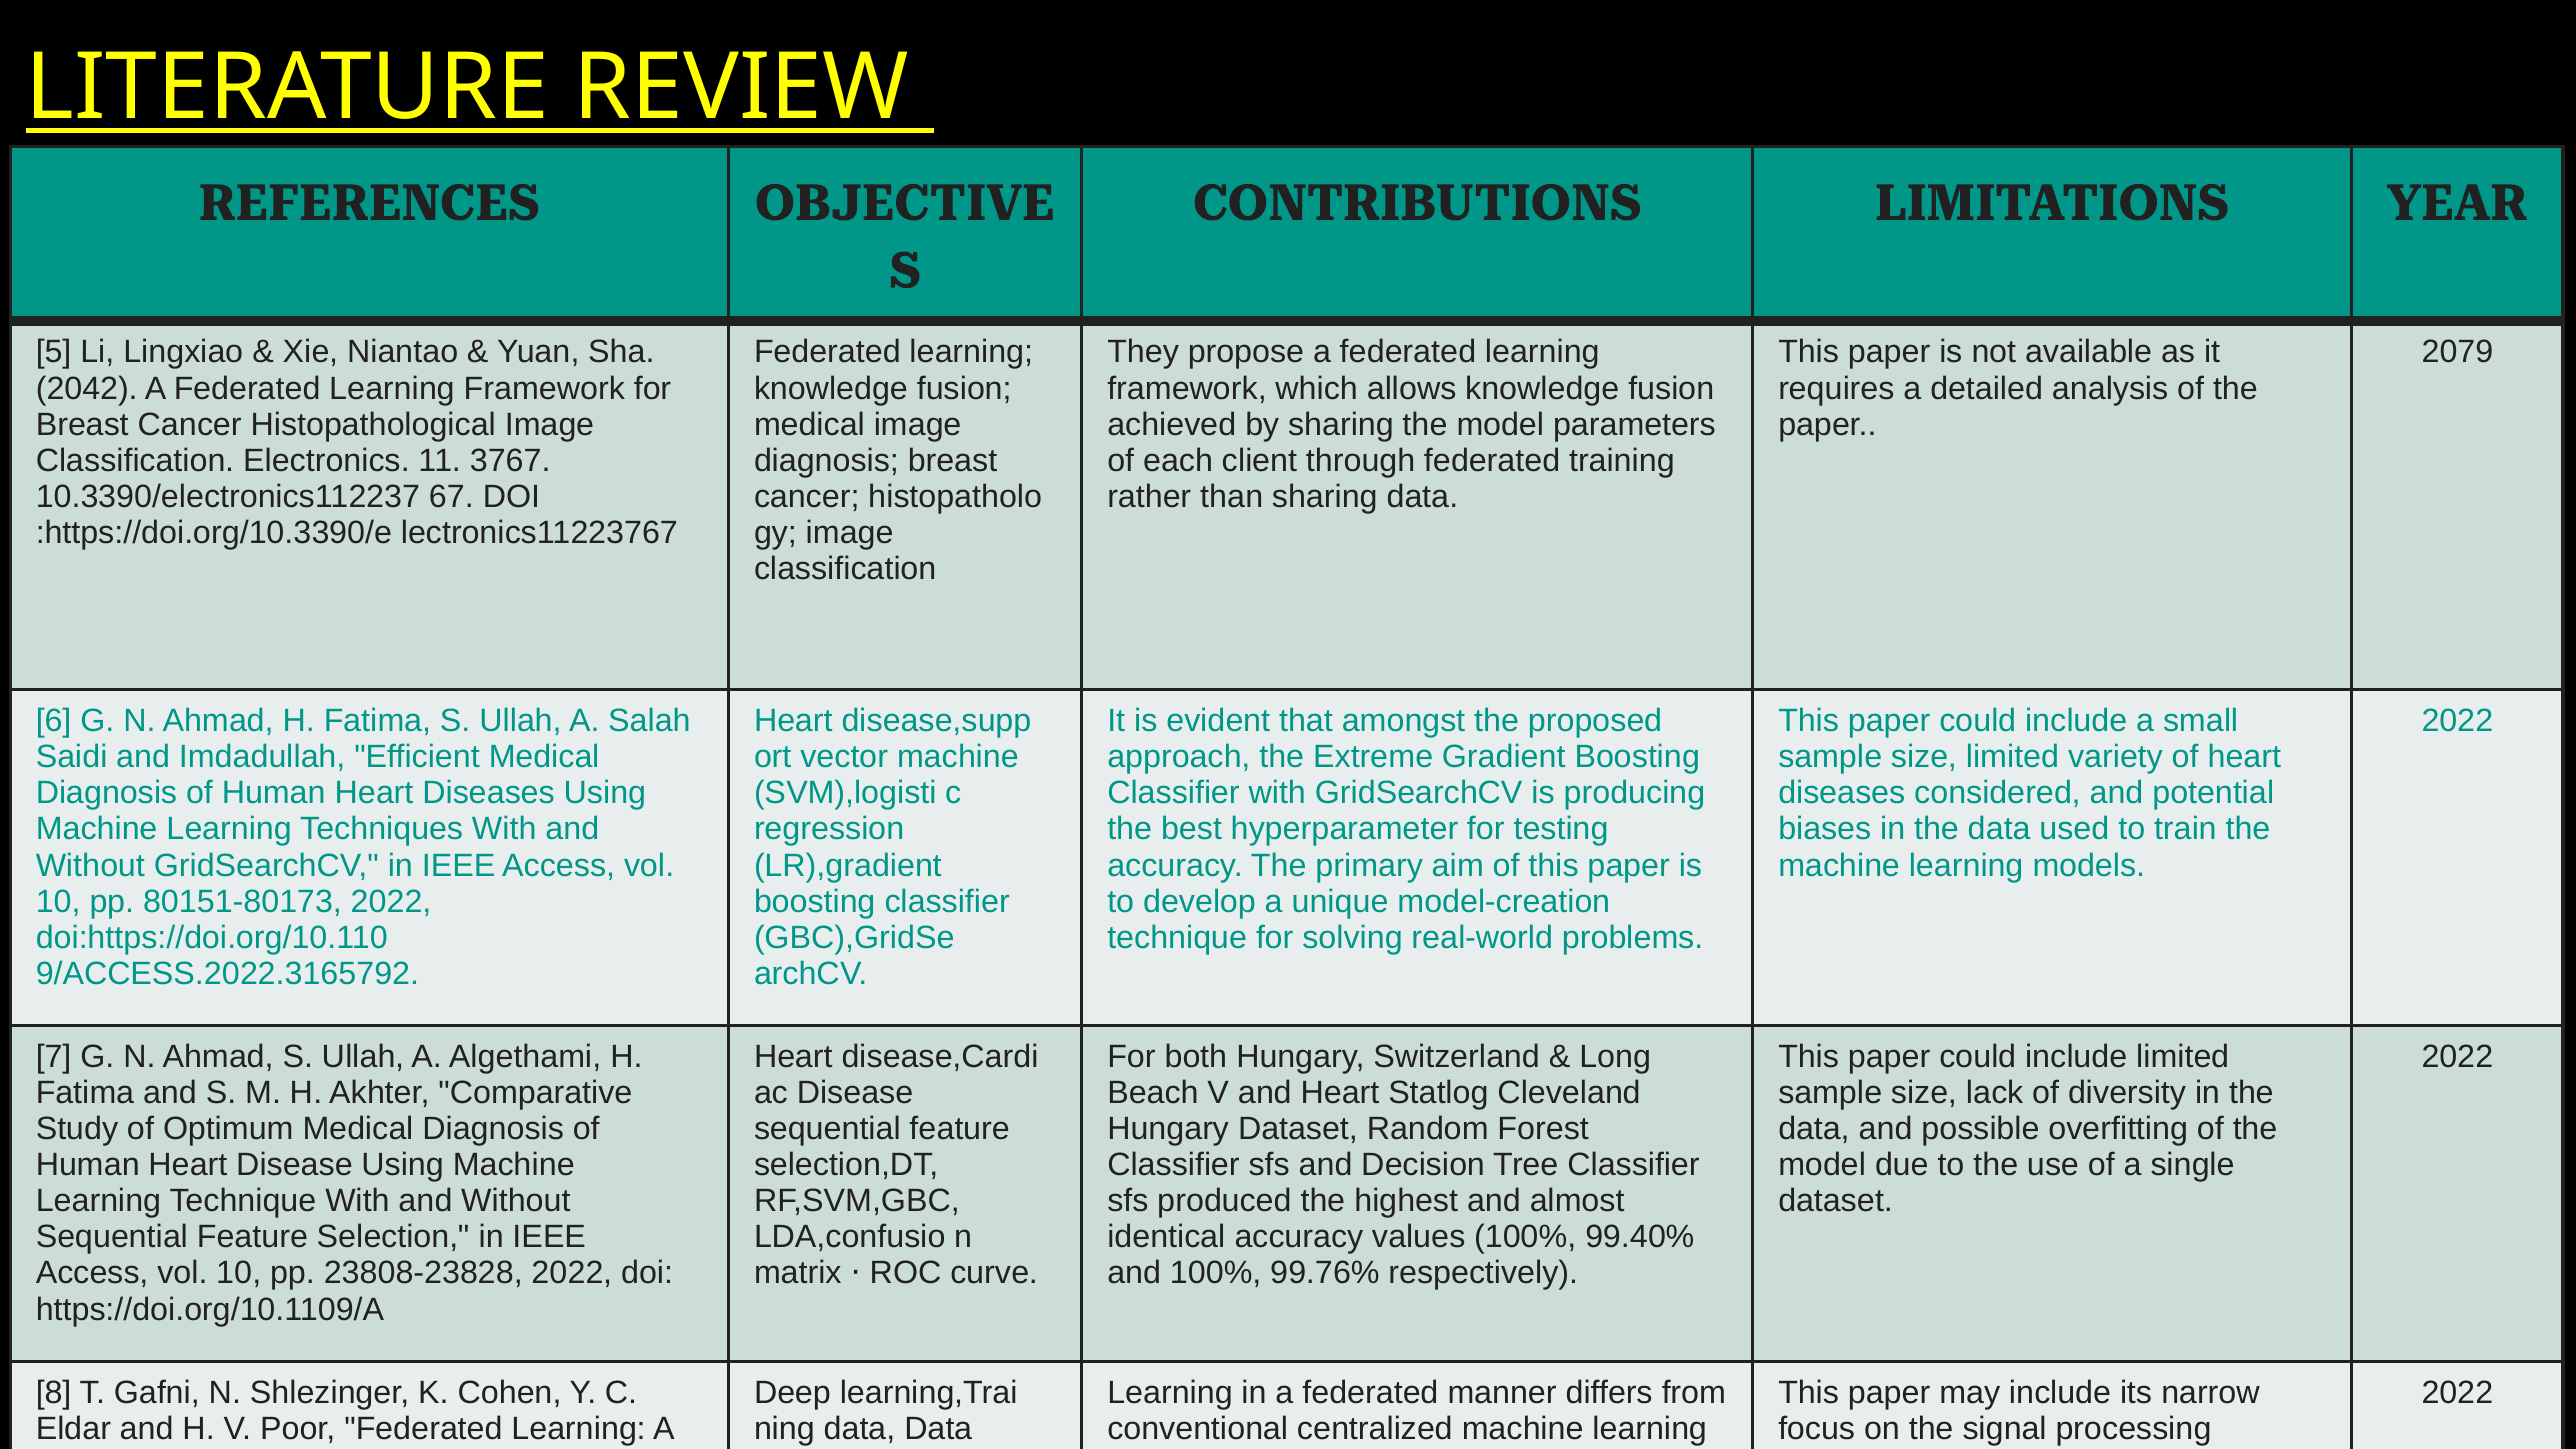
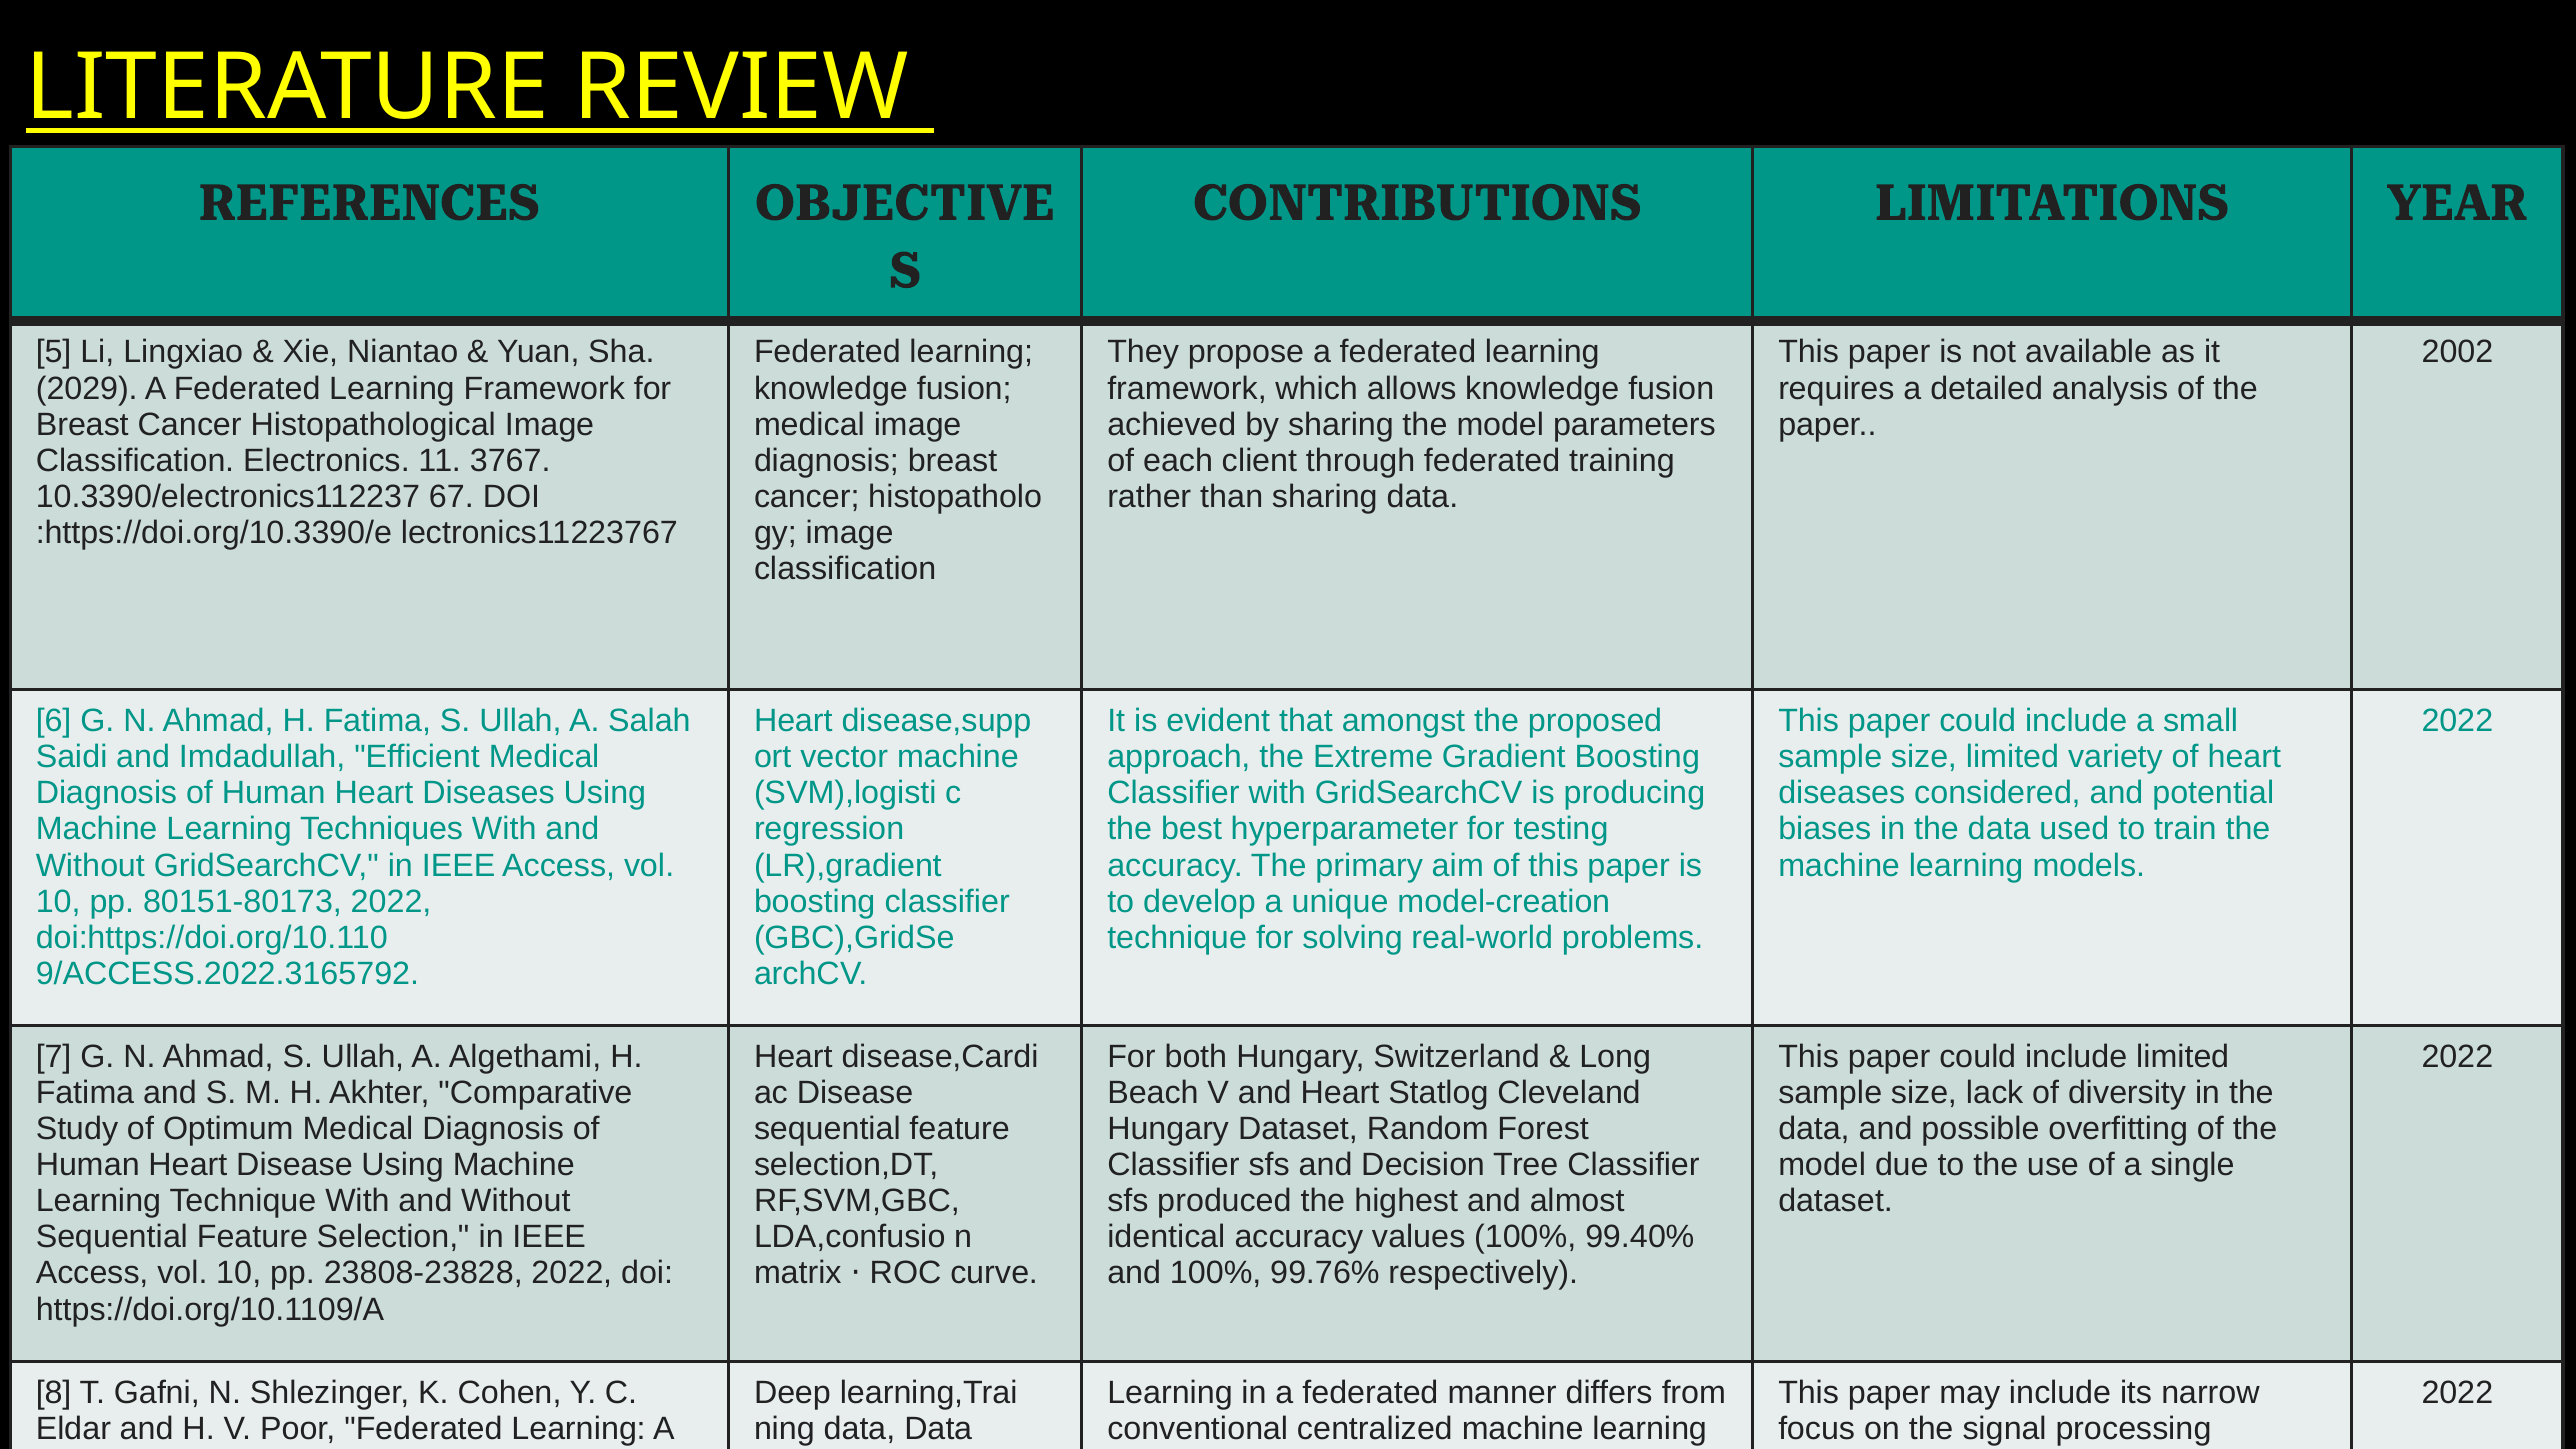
2079: 2079 -> 2002
2042: 2042 -> 2029
